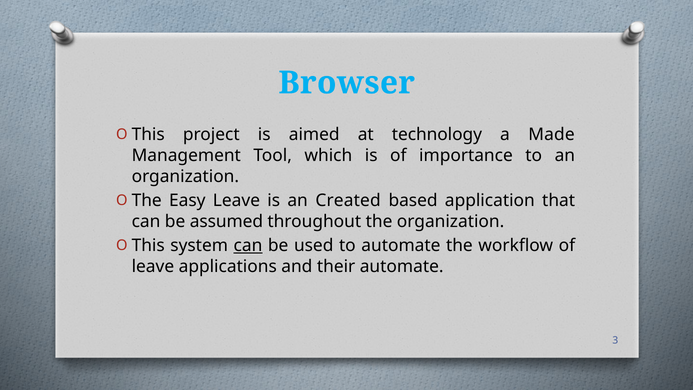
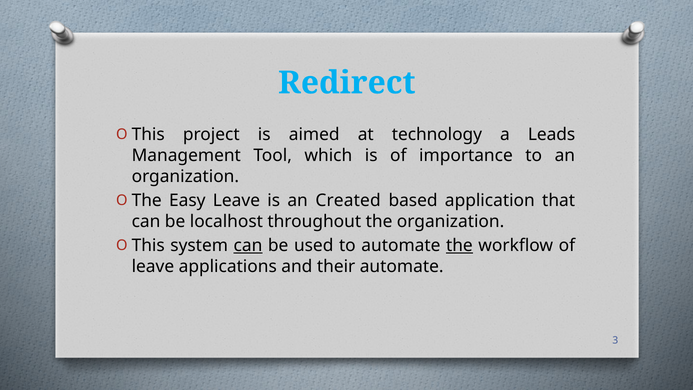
Browser: Browser -> Redirect
Made: Made -> Leads
assumed: assumed -> localhost
the at (459, 246) underline: none -> present
